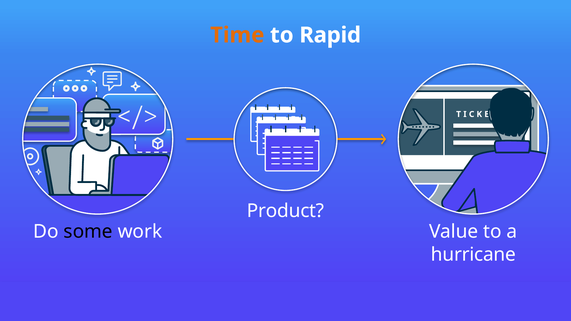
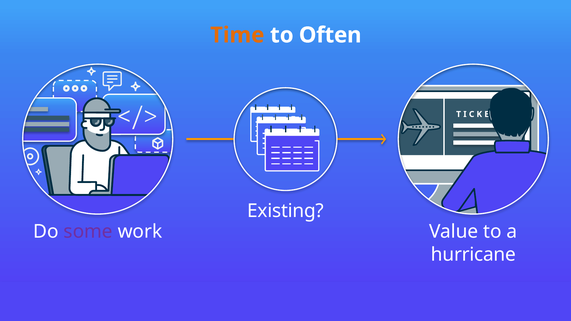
Rapid: Rapid -> Often
Product: Product -> Existing
some colour: black -> purple
